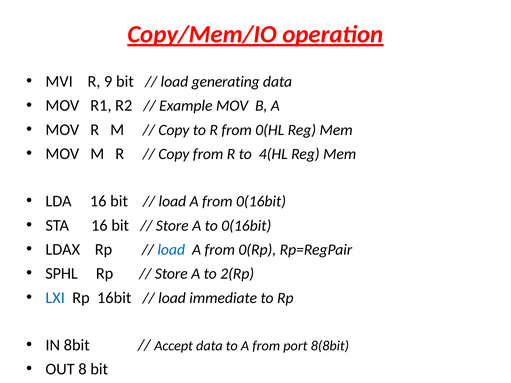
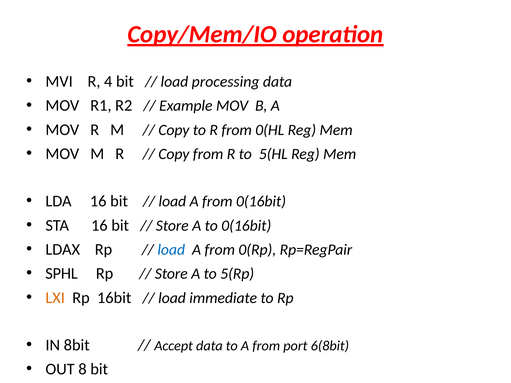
9: 9 -> 4
generating: generating -> processing
4(HL: 4(HL -> 5(HL
2(Rp: 2(Rp -> 5(Rp
LXI colour: blue -> orange
8(8bit: 8(8bit -> 6(8bit
